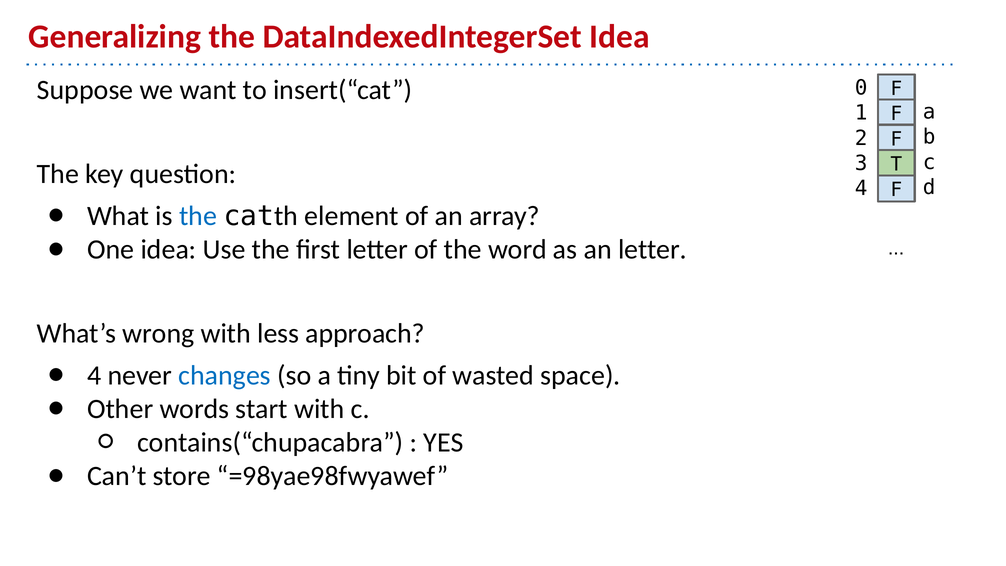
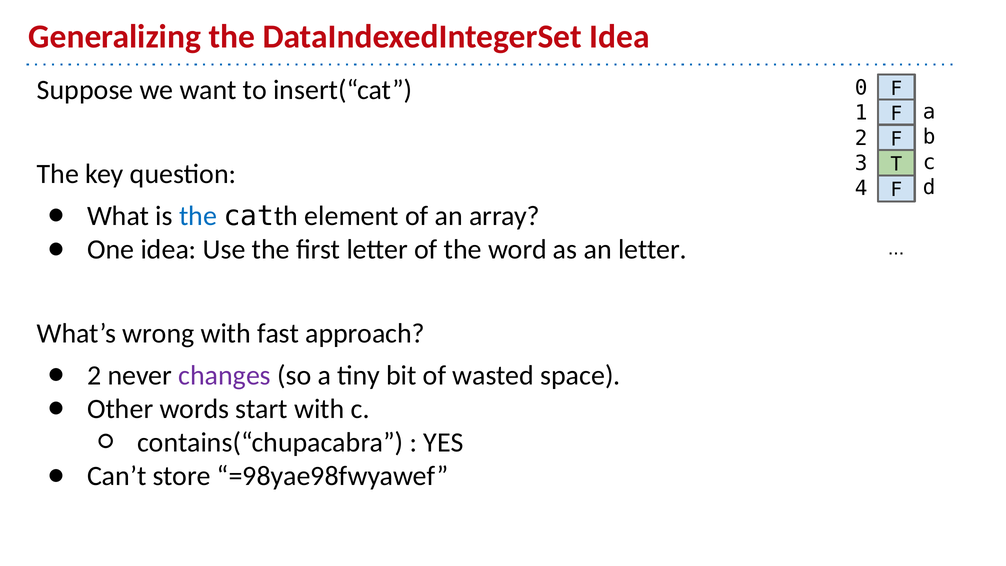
less: less -> fast
4 at (94, 375): 4 -> 2
changes colour: blue -> purple
